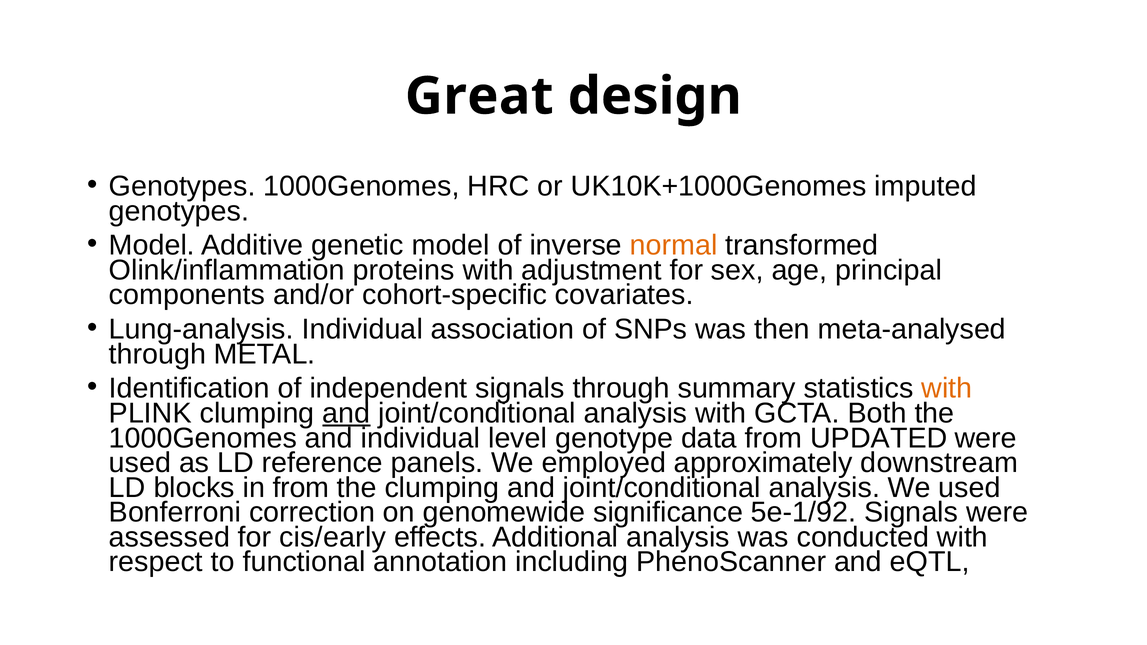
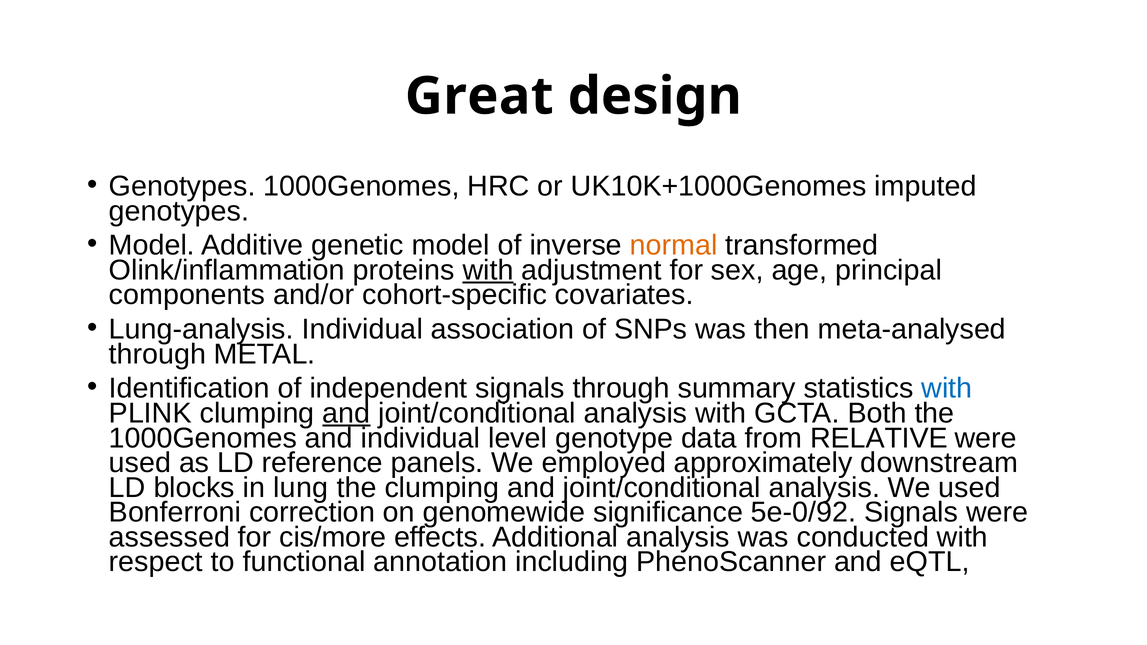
with at (488, 270) underline: none -> present
with at (947, 389) colour: orange -> blue
UPDATED: UPDATED -> RELATIVE
in from: from -> lung
5e-1/92: 5e-1/92 -> 5e-0/92
cis/early: cis/early -> cis/more
